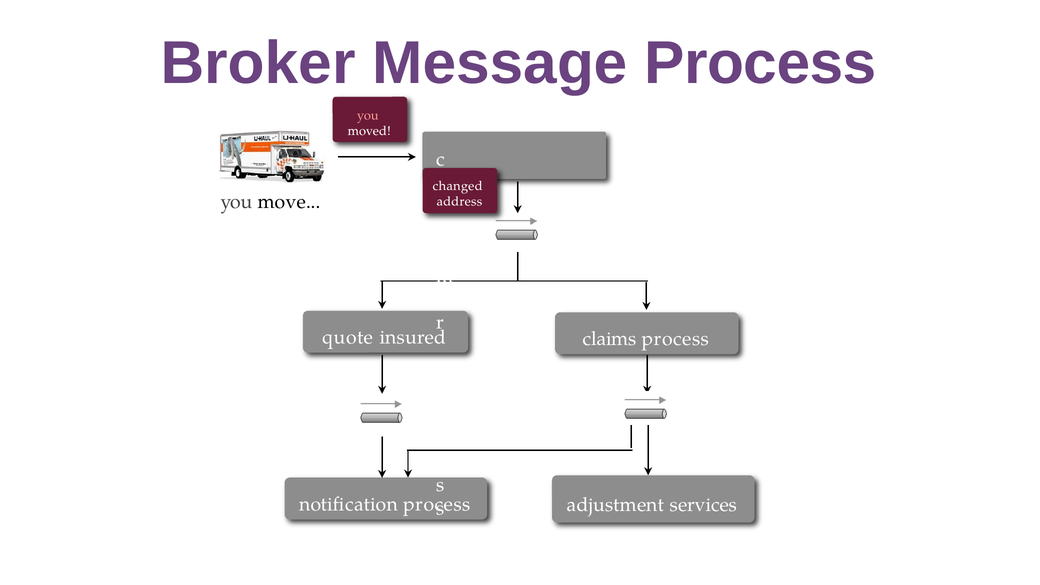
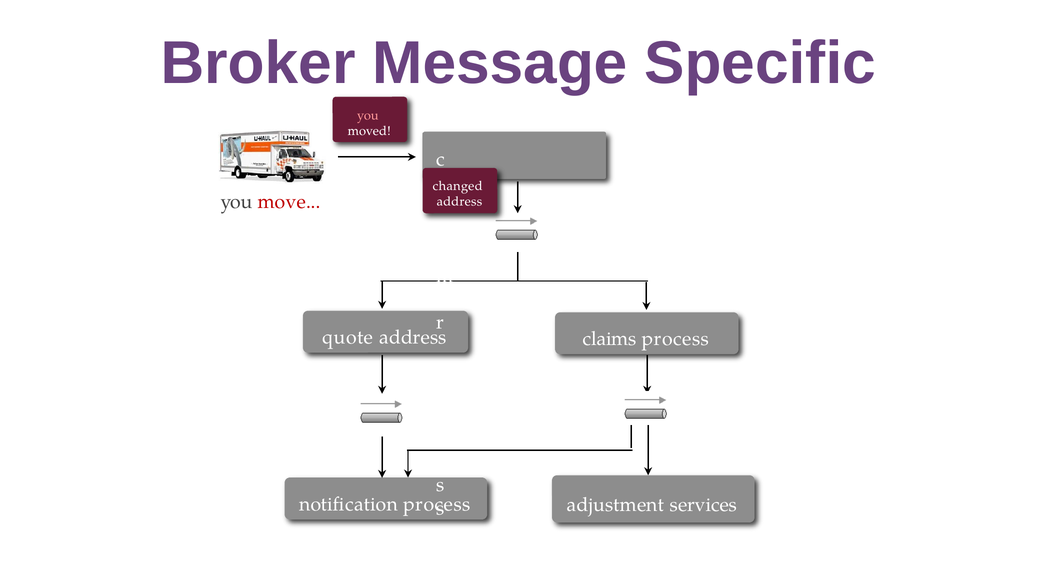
Message Process: Process -> Specific
move colour: black -> red
quote insured: insured -> address
